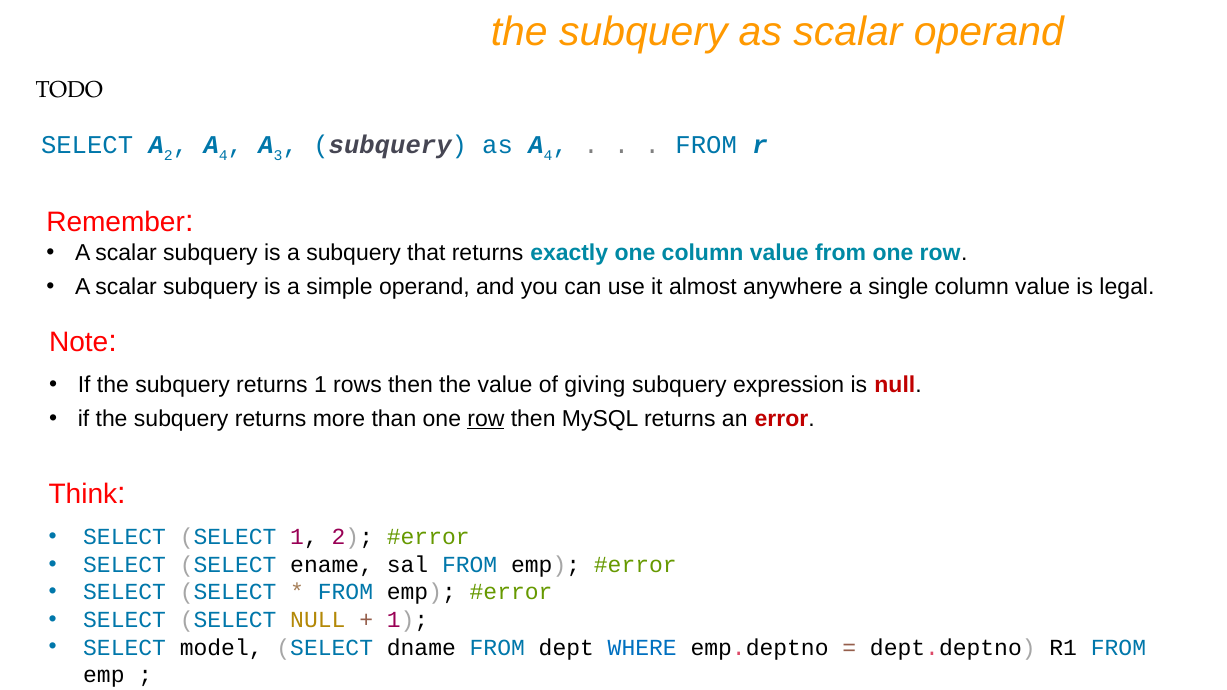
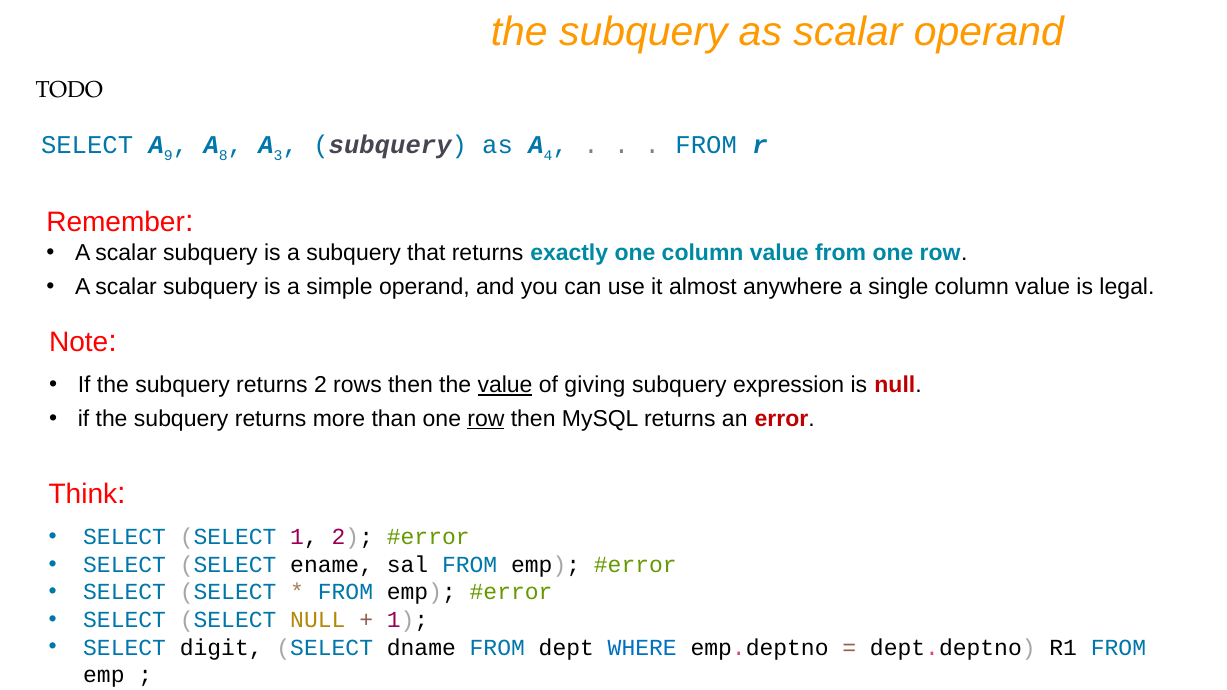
A 2: 2 -> 9
4 at (223, 156): 4 -> 8
returns 1: 1 -> 2
value at (505, 385) underline: none -> present
model: model -> digit
